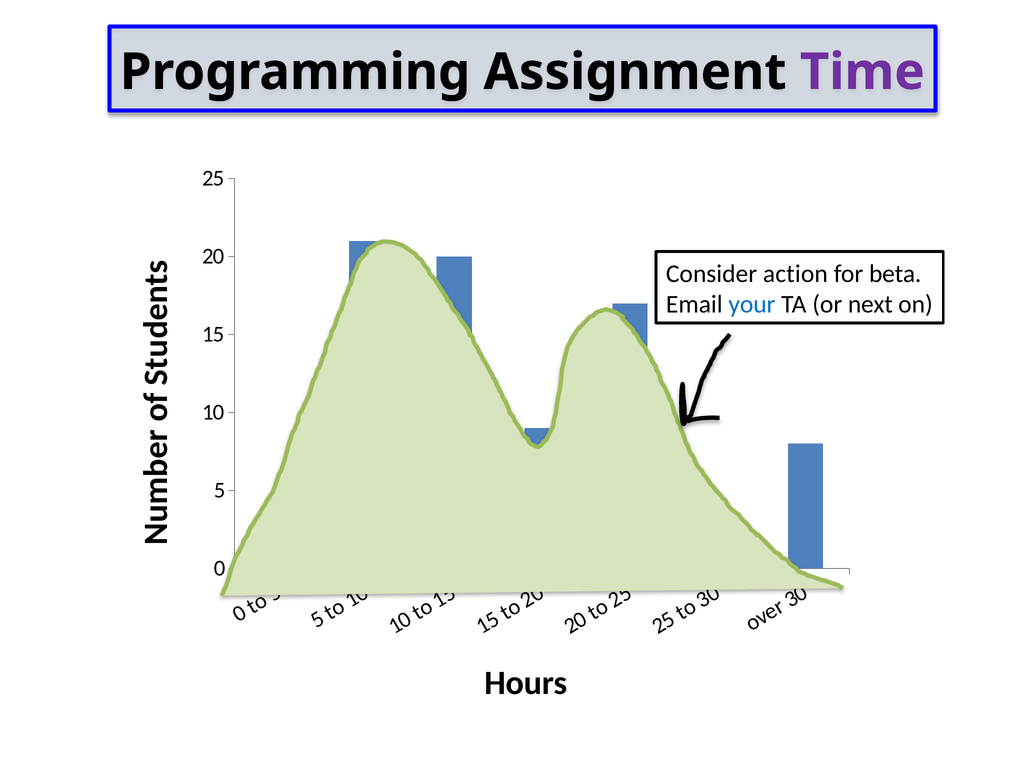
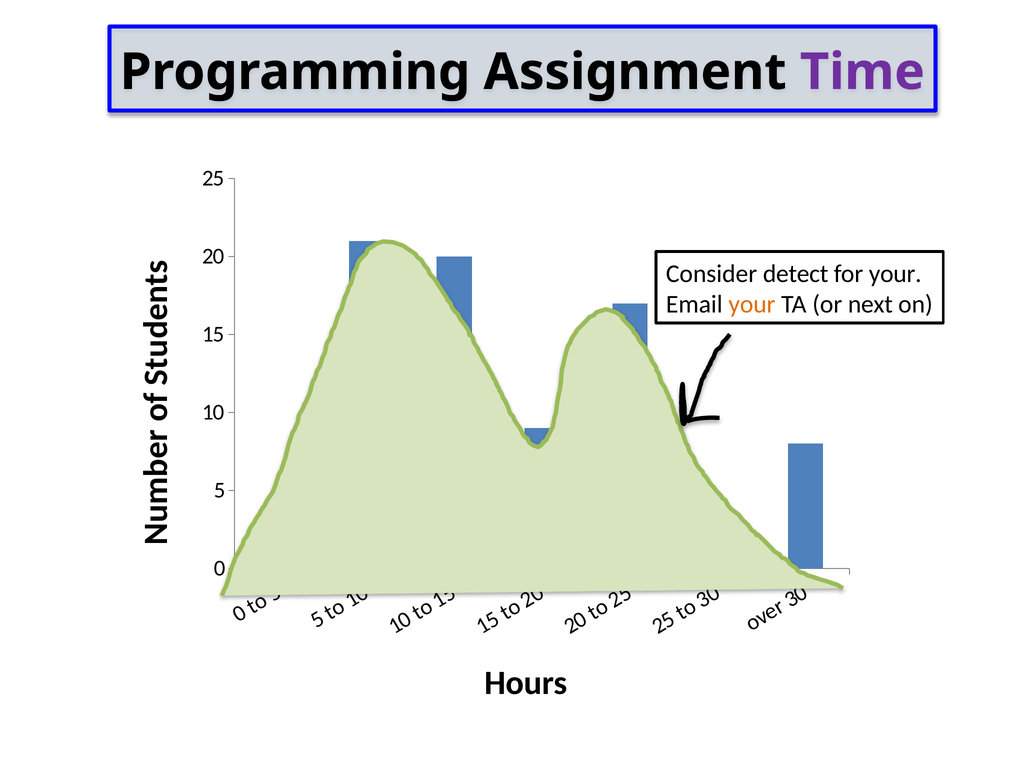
action: action -> detect
for beta: beta -> your
your at (752, 305) colour: blue -> orange
